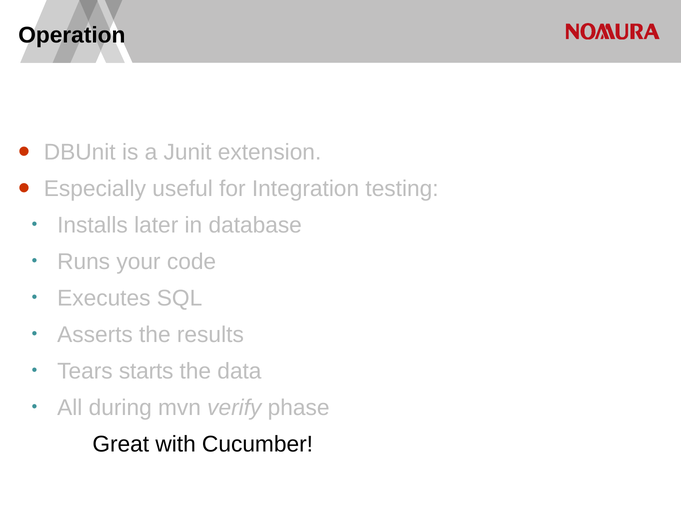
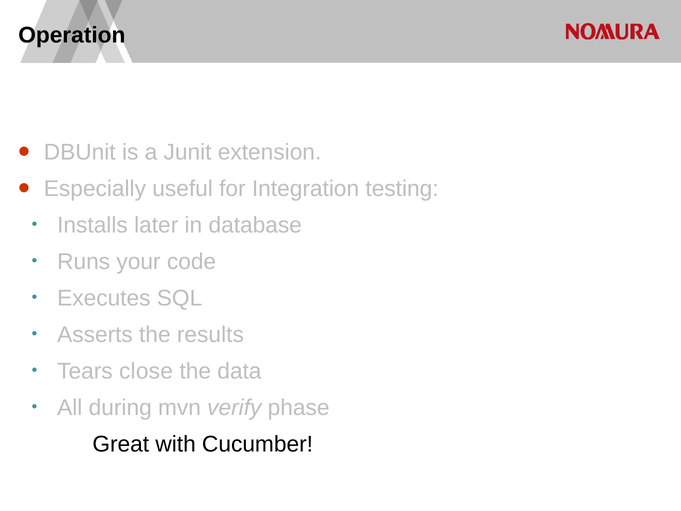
starts: starts -> close
